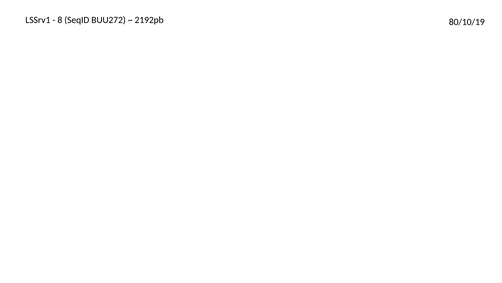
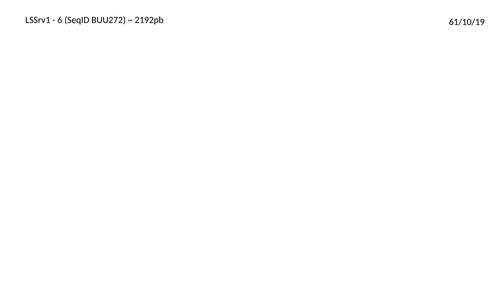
8: 8 -> 6
80/10/19: 80/10/19 -> 61/10/19
